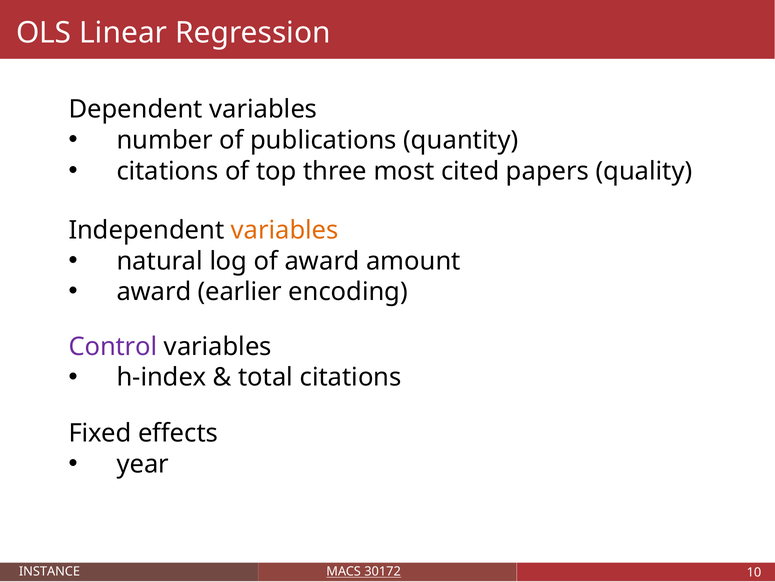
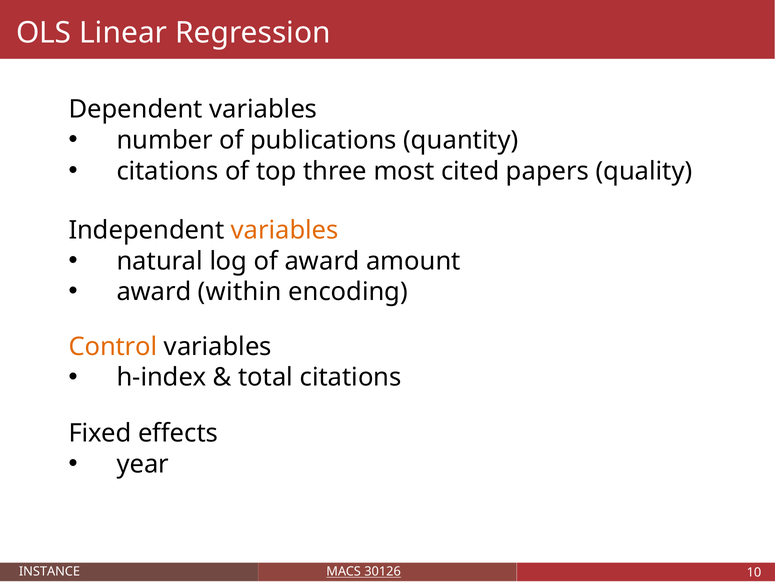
earlier: earlier -> within
Control colour: purple -> orange
30172: 30172 -> 30126
